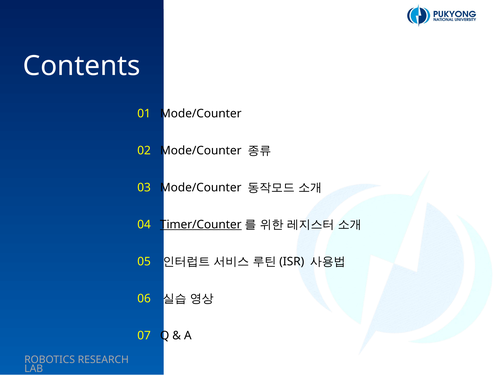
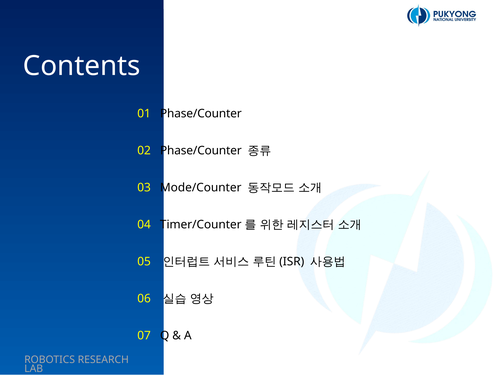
01 Mode/Counter: Mode/Counter -> Phase/Counter
02 Mode/Counter: Mode/Counter -> Phase/Counter
Timer/Counter underline: present -> none
